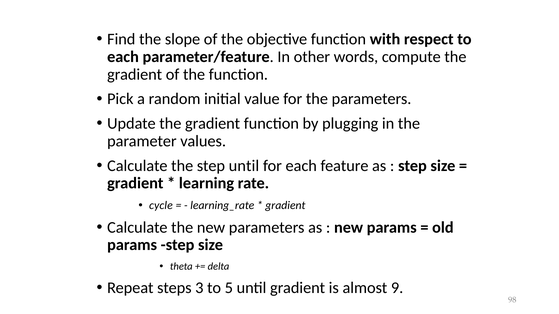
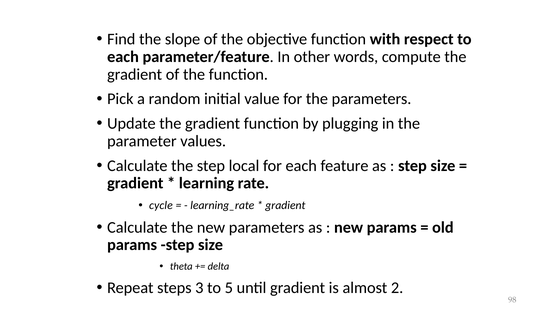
step until: until -> local
9: 9 -> 2
